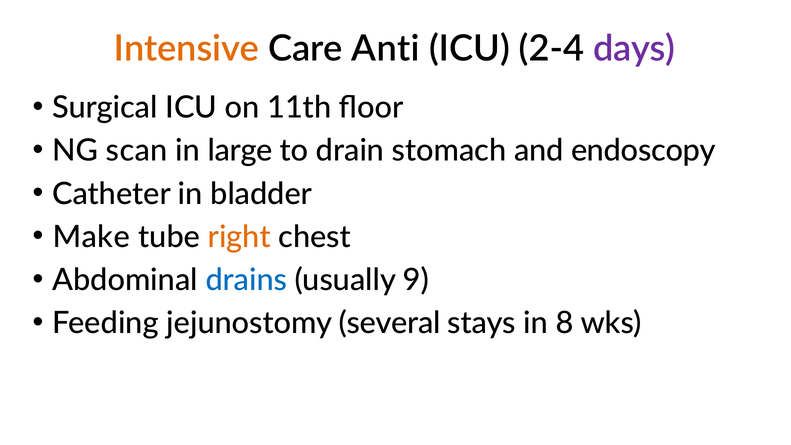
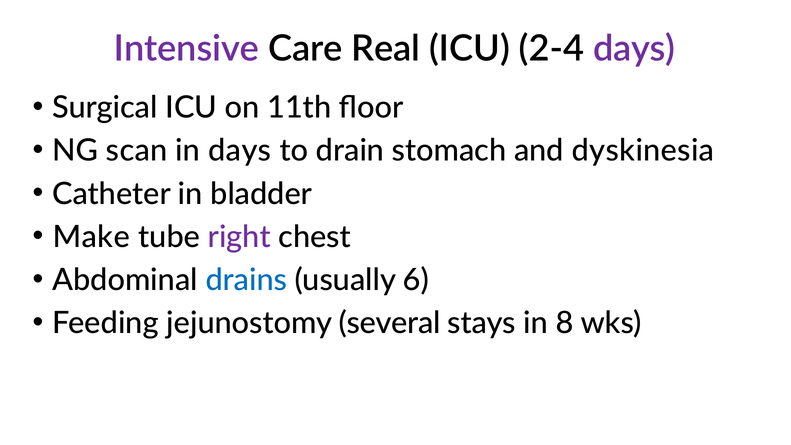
Intensive colour: orange -> purple
Anti: Anti -> Real
in large: large -> days
endoscopy: endoscopy -> dyskinesia
right colour: orange -> purple
9: 9 -> 6
